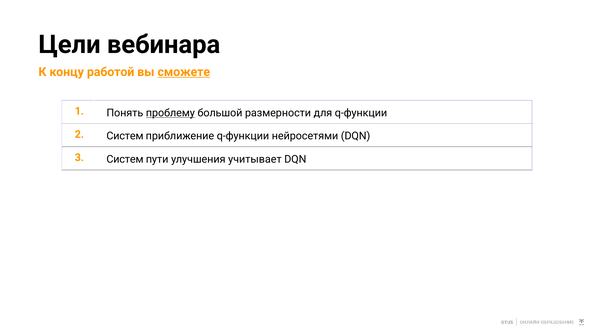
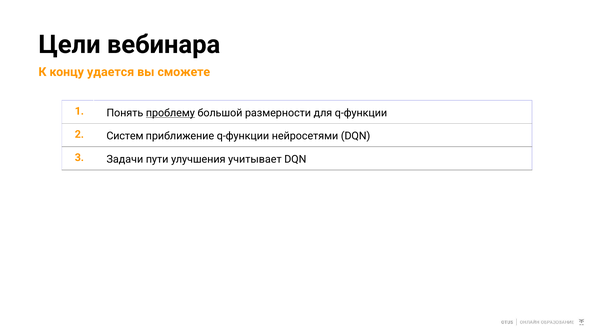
работой: работой -> удается
сможете underline: present -> none
3 Систем: Систем -> Задачи
